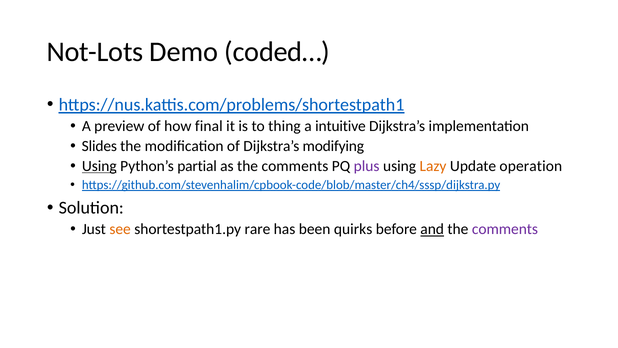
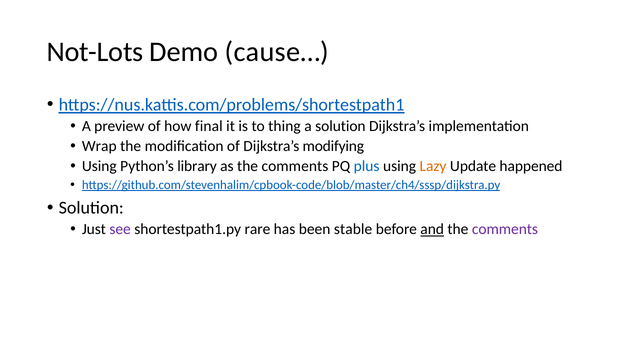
coded…: coded… -> cause…
a intuitive: intuitive -> solution
Slides: Slides -> Wrap
Using at (99, 166) underline: present -> none
partial: partial -> library
plus colour: purple -> blue
operation: operation -> happened
see colour: orange -> purple
quirks: quirks -> stable
